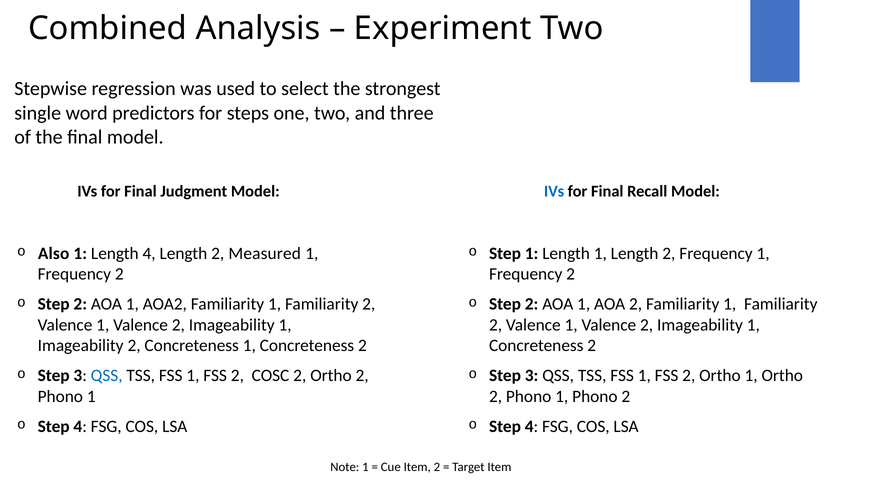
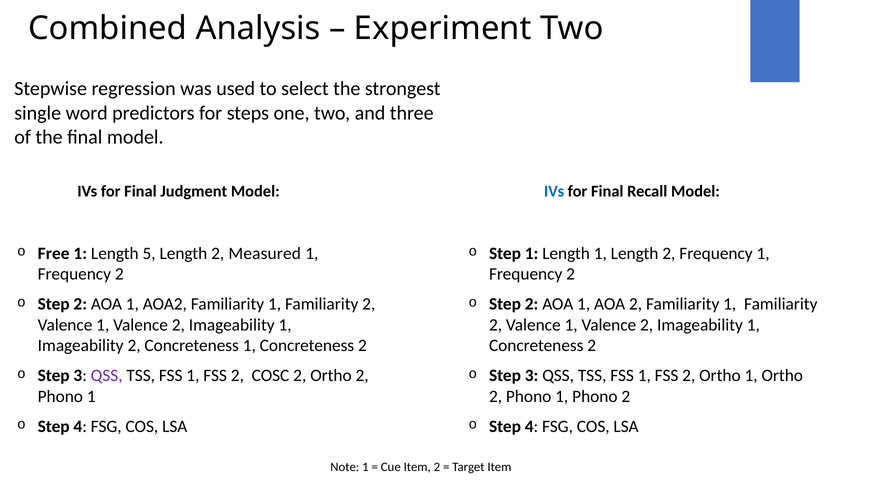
Also: Also -> Free
Length 4: 4 -> 5
QSS at (107, 375) colour: blue -> purple
